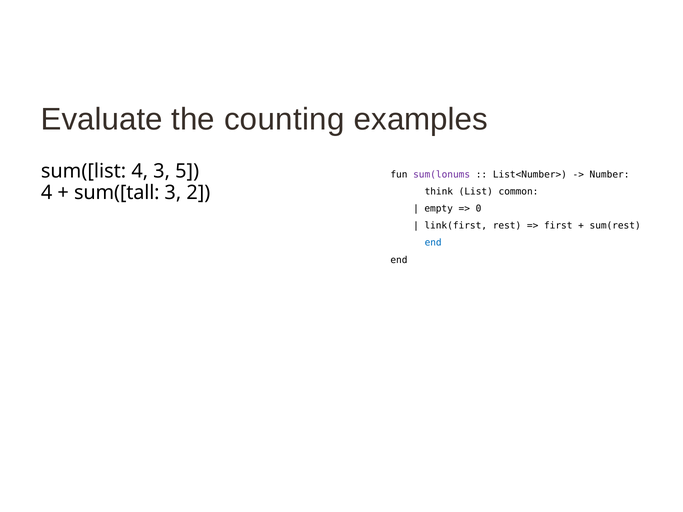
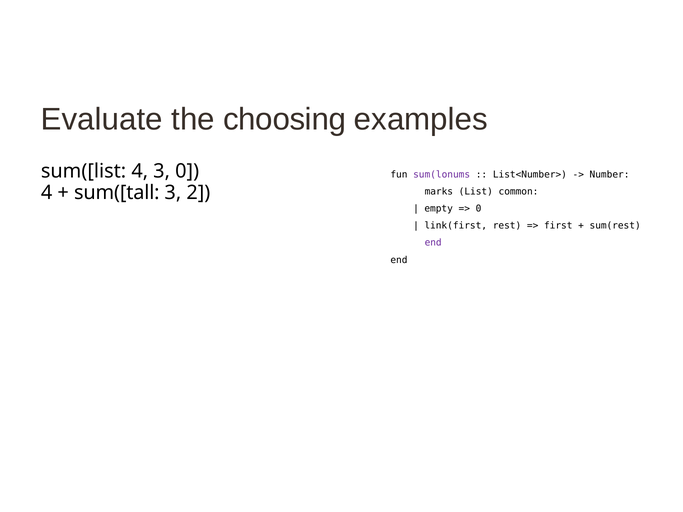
counting: counting -> choosing
3 5: 5 -> 0
think: think -> marks
end at (433, 243) colour: blue -> purple
